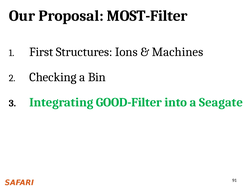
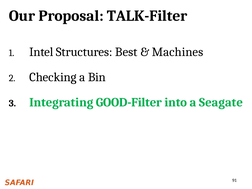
MOST-Filter: MOST-Filter -> TALK-Filter
First: First -> Intel
Ions: Ions -> Best
